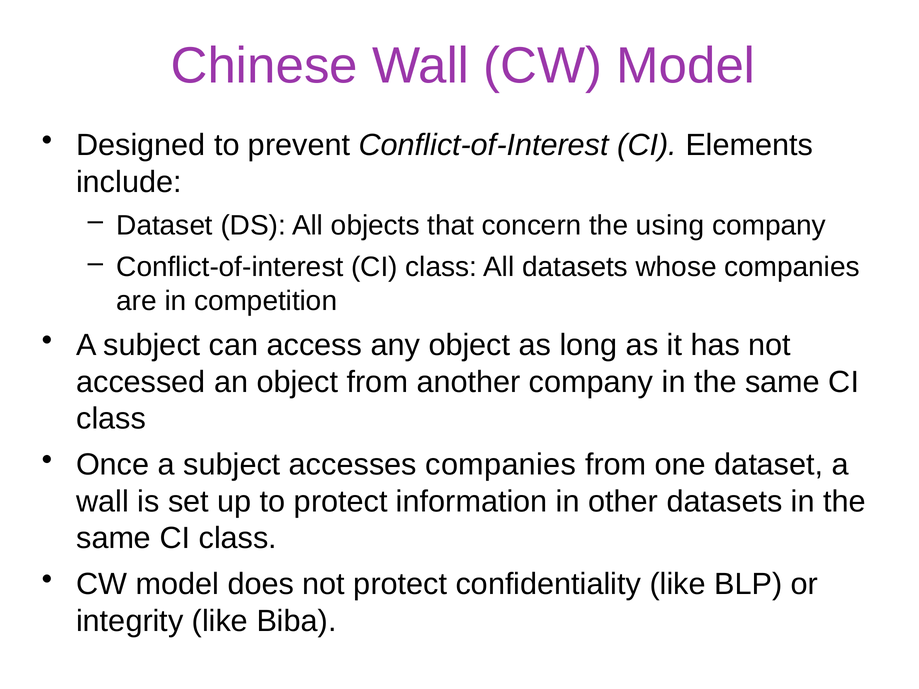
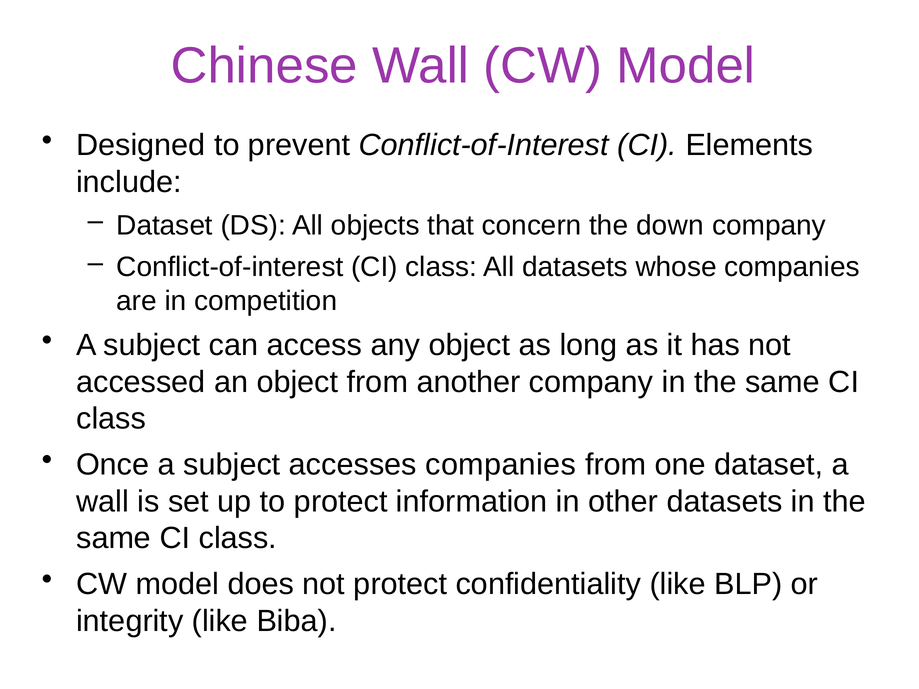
using: using -> down
